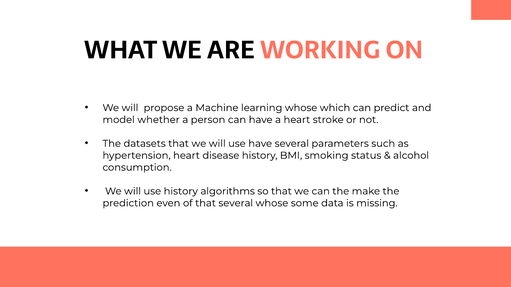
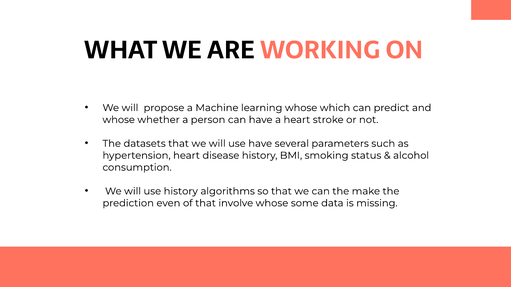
model at (119, 120): model -> whose
that several: several -> involve
